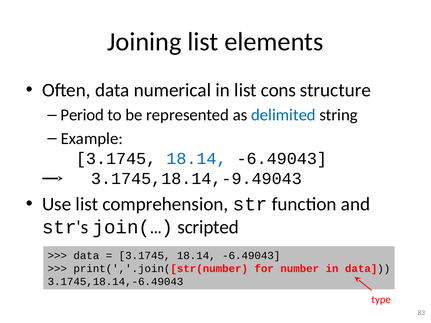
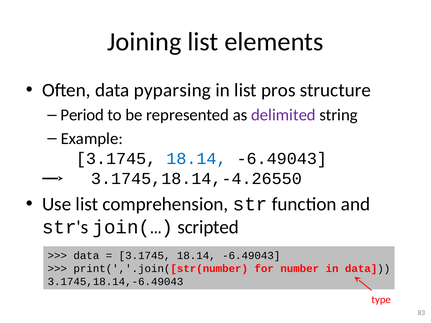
numerical: numerical -> pyparsing
cons: cons -> pros
delimited colour: blue -> purple
3.1745,18.14,-9.49043: 3.1745,18.14,-9.49043 -> 3.1745,18.14,-4.26550
